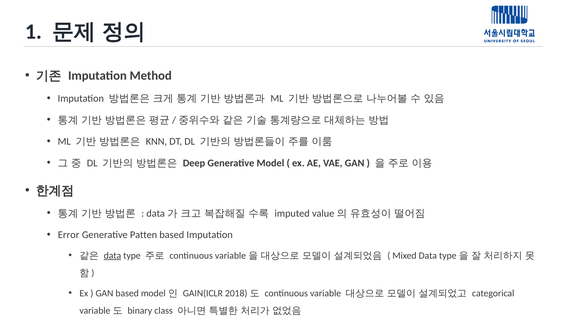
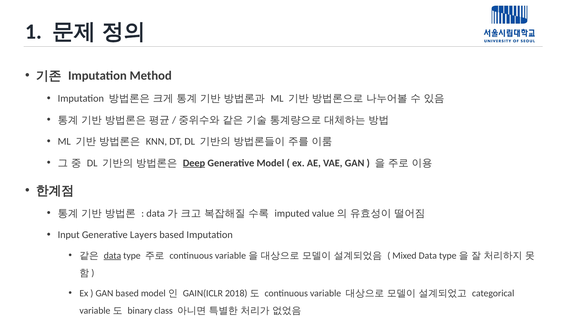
Deep underline: none -> present
Error: Error -> Input
Patten: Patten -> Layers
